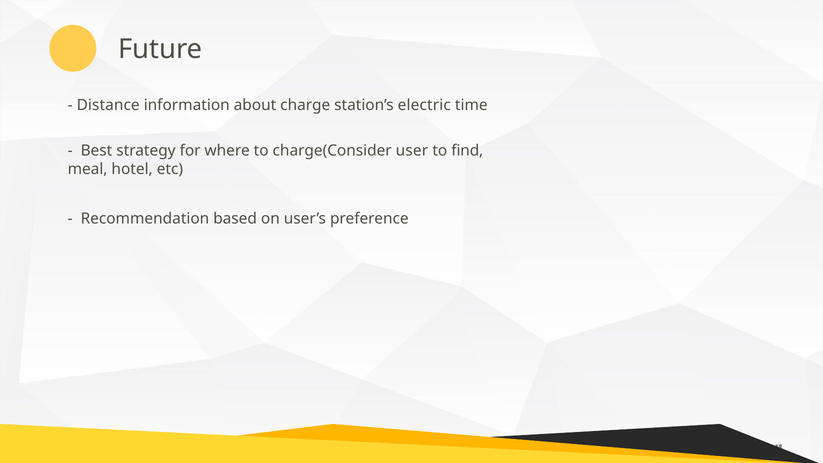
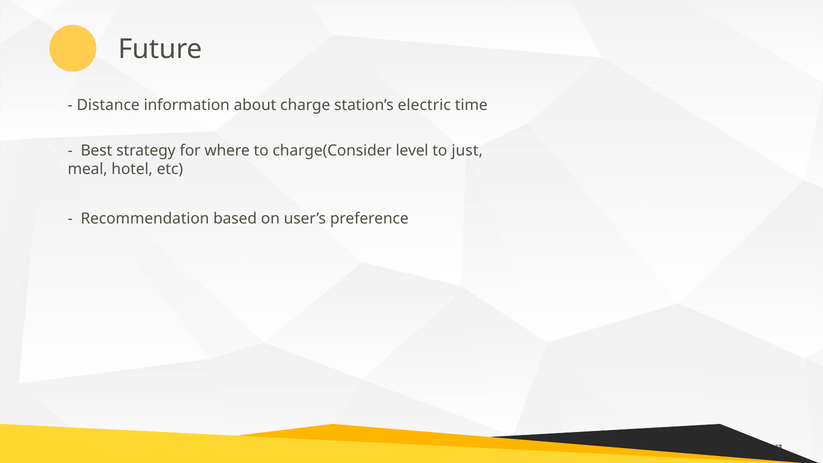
user: user -> level
find: find -> just
